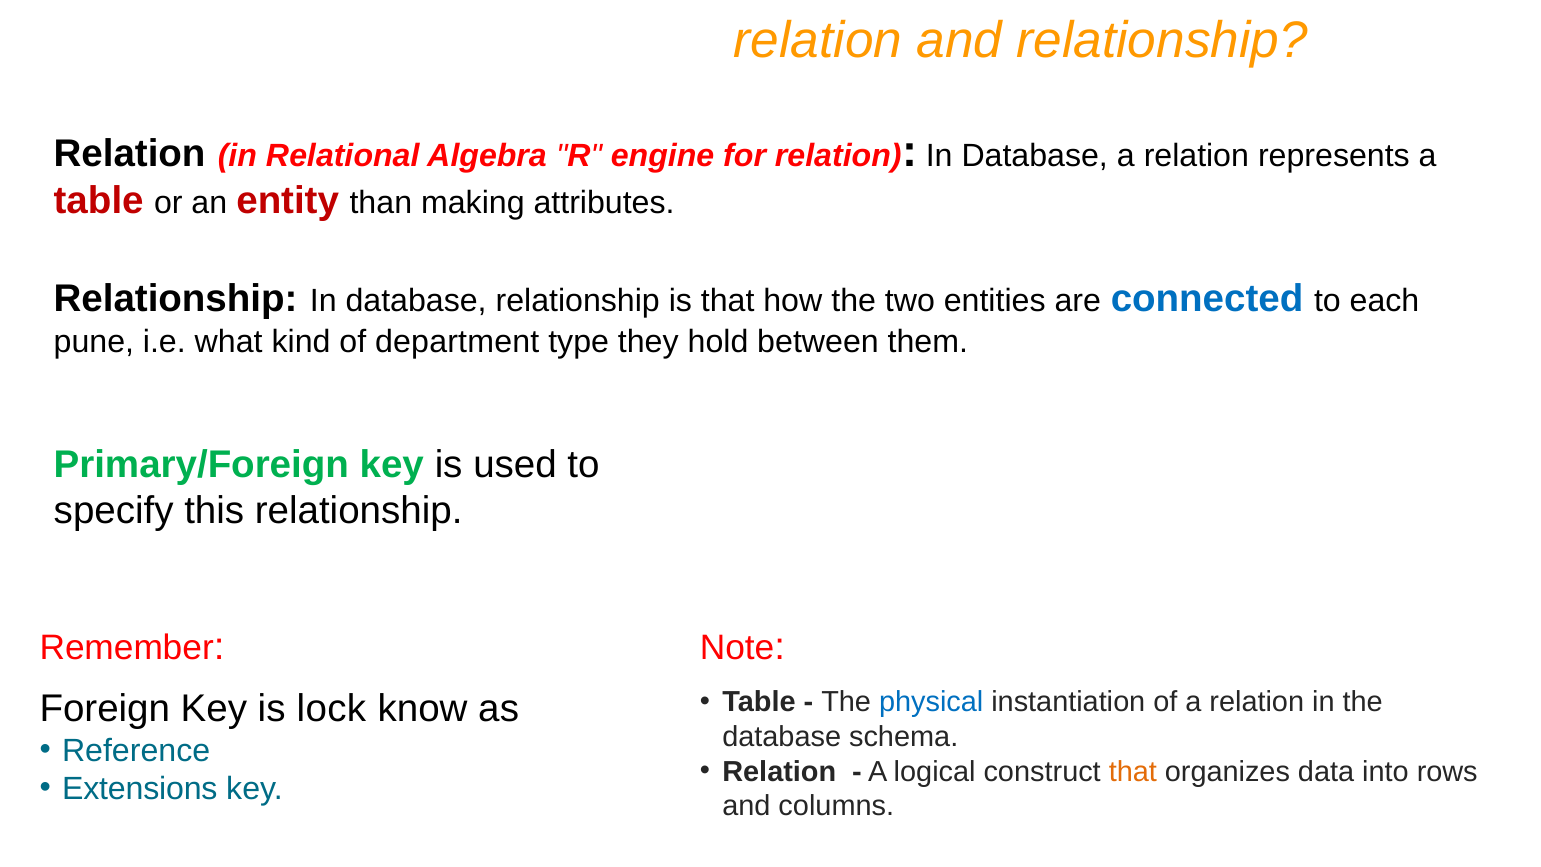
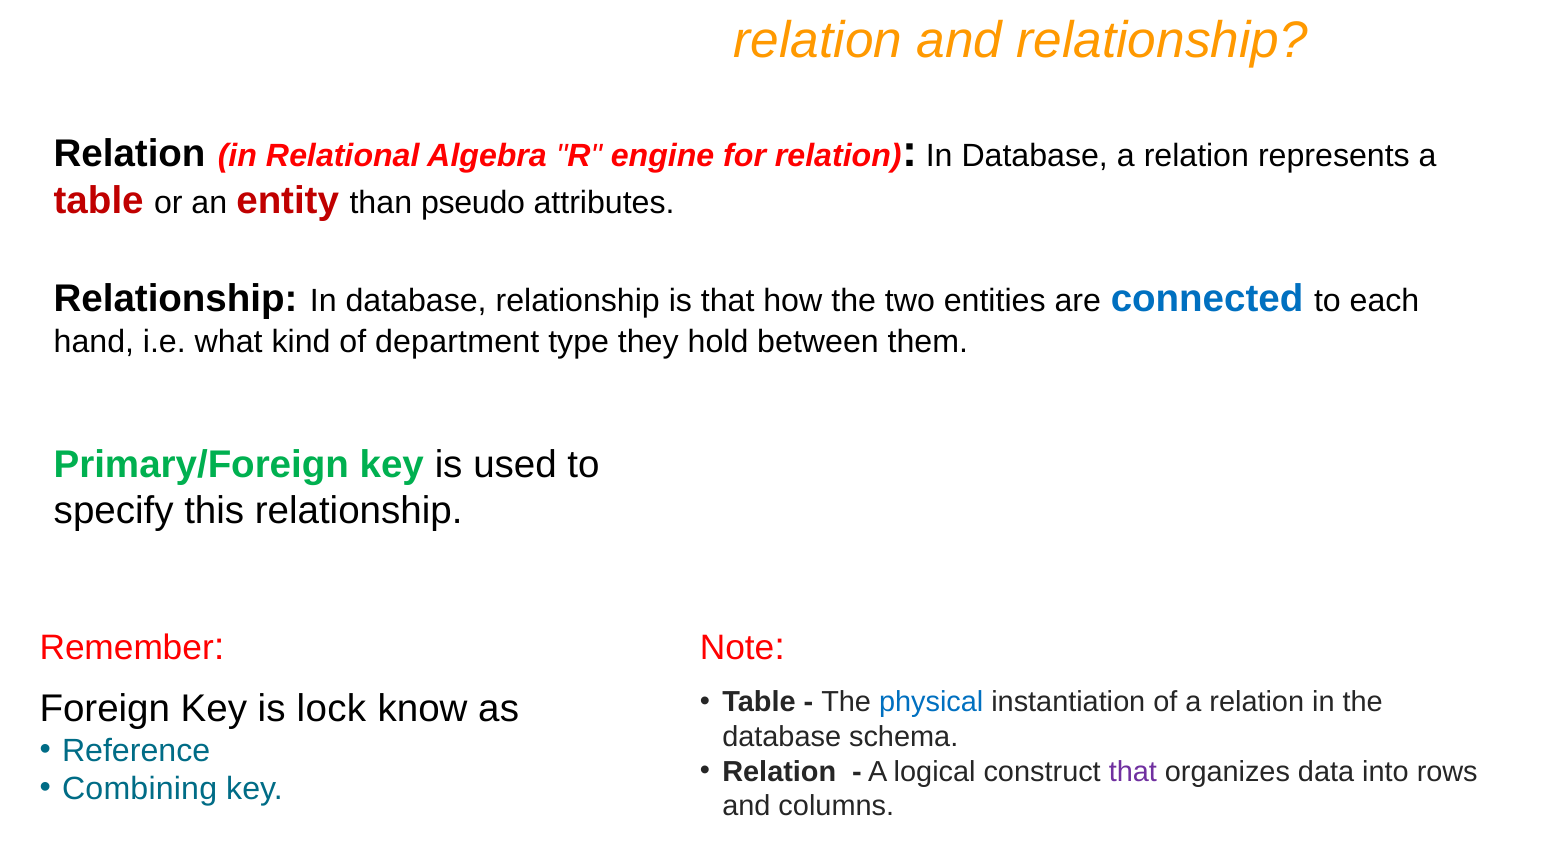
making: making -> pseudo
pune: pune -> hand
that at (1133, 771) colour: orange -> purple
Extensions: Extensions -> Combining
